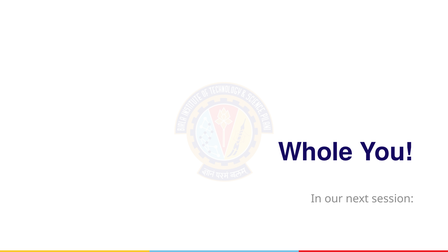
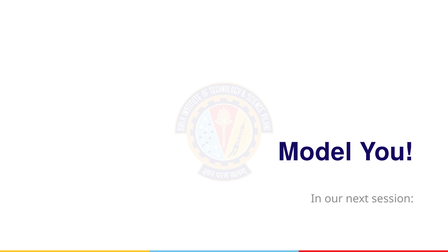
Whole: Whole -> Model
